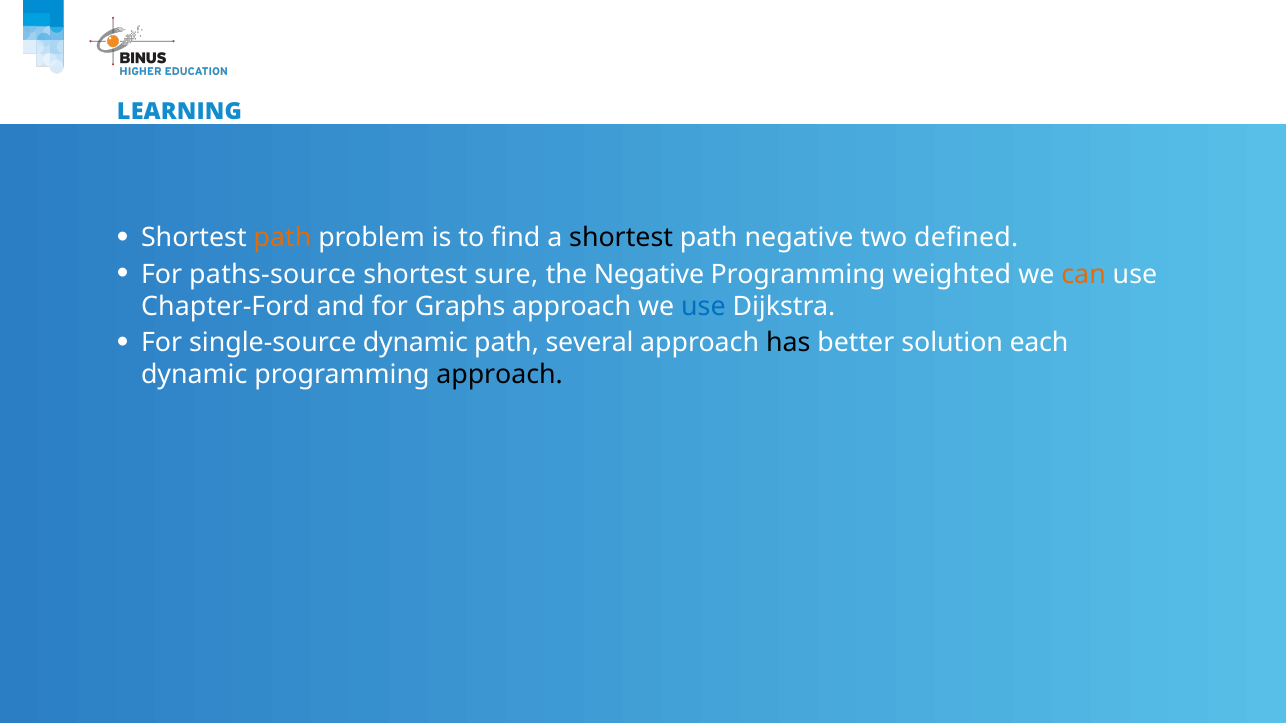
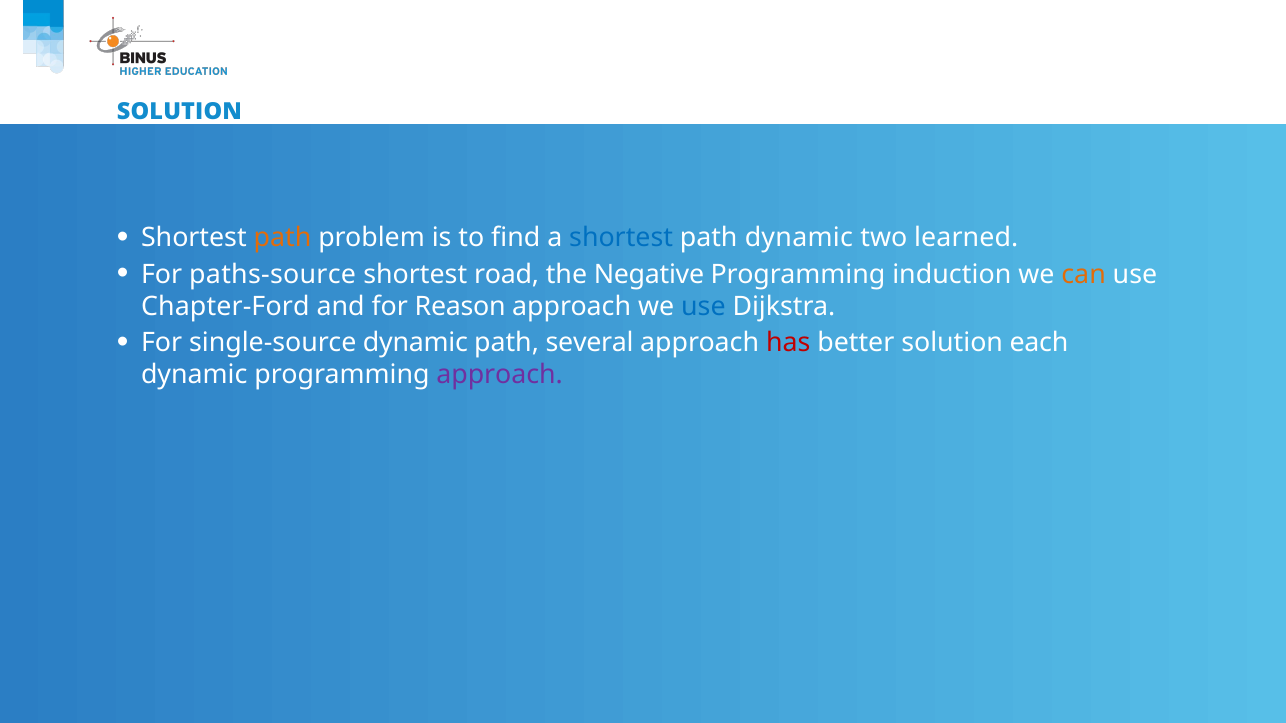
LEARNING at (179, 112): LEARNING -> SOLUTION
shortest at (621, 238) colour: black -> blue
path negative: negative -> dynamic
defined: defined -> learned
sure: sure -> road
weighted: weighted -> induction
Graphs: Graphs -> Reason
has colour: black -> red
approach at (500, 375) colour: black -> purple
